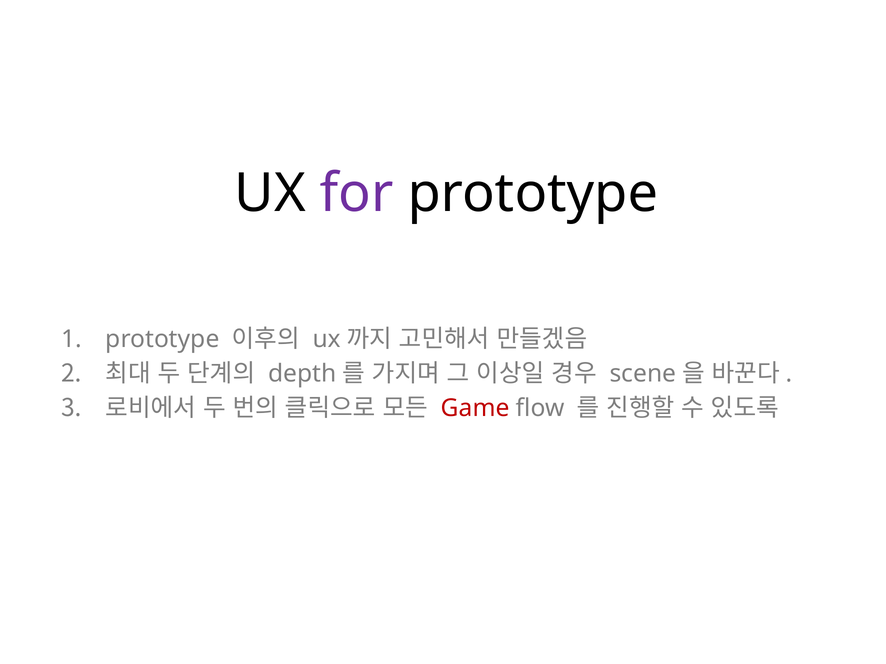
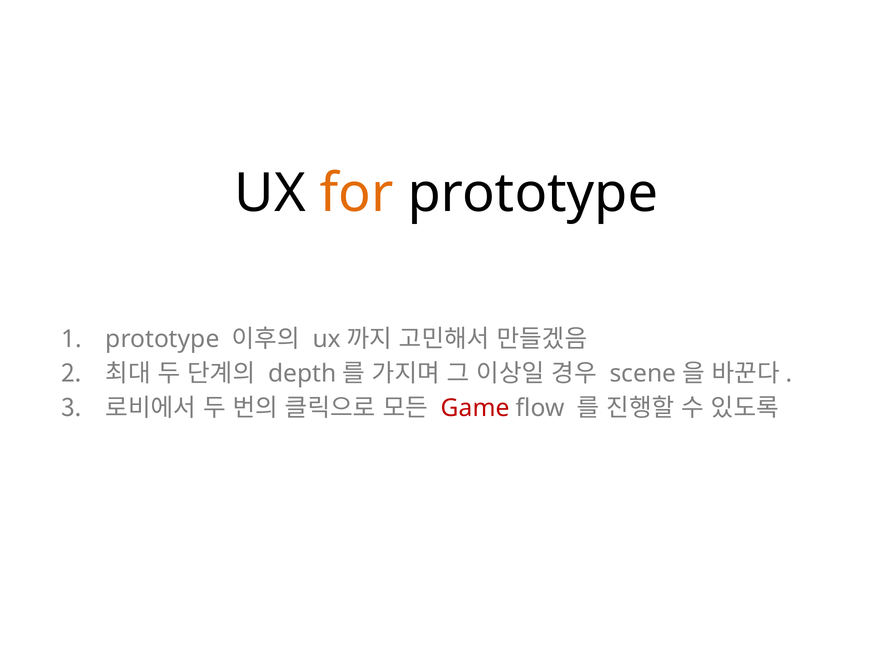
for colour: purple -> orange
